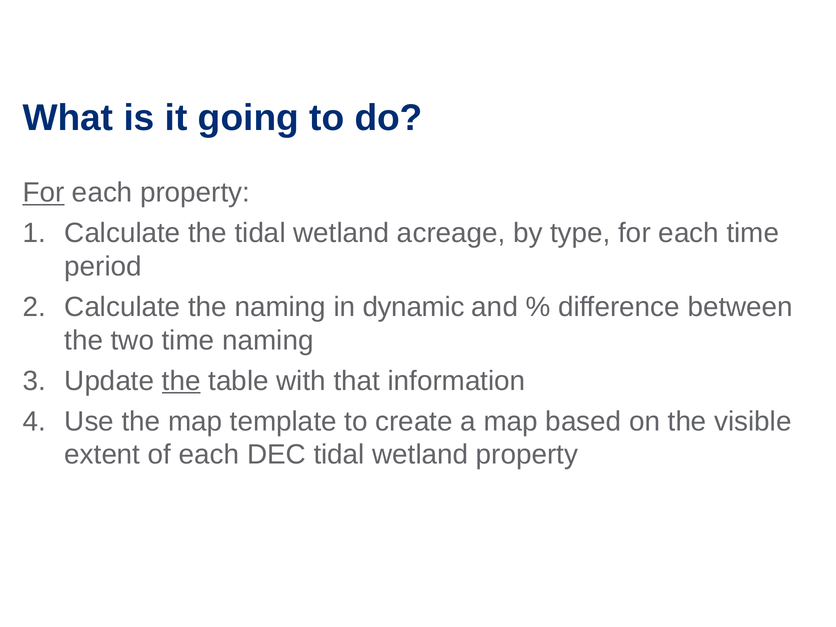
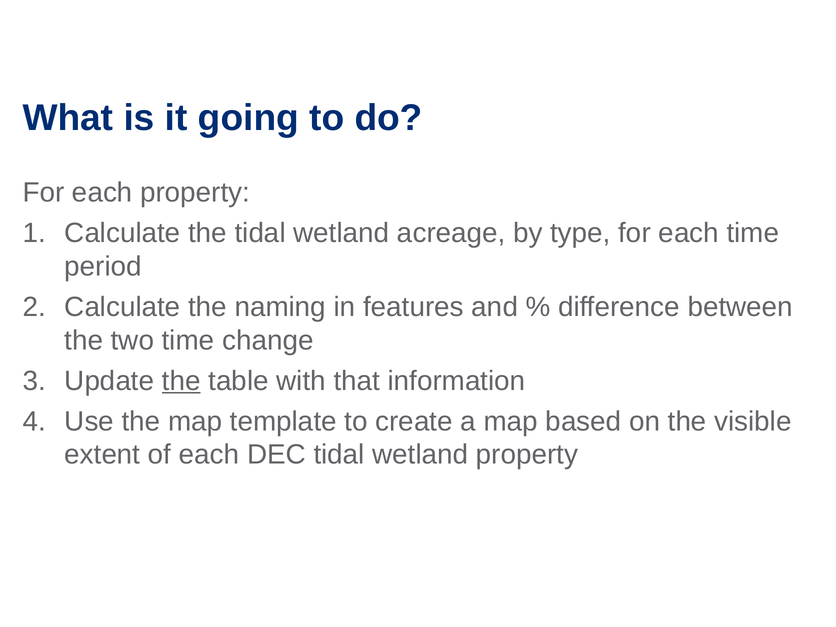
For at (44, 193) underline: present -> none
dynamic: dynamic -> features
time naming: naming -> change
